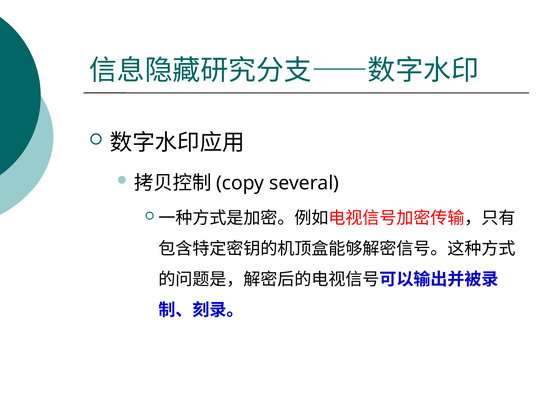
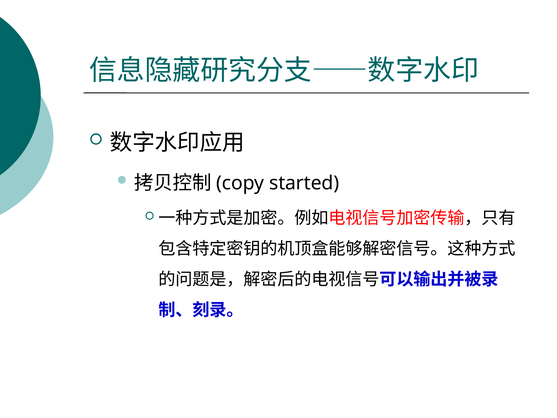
several: several -> started
